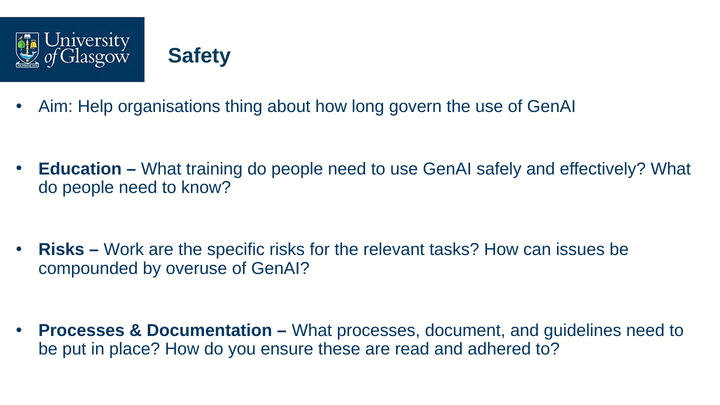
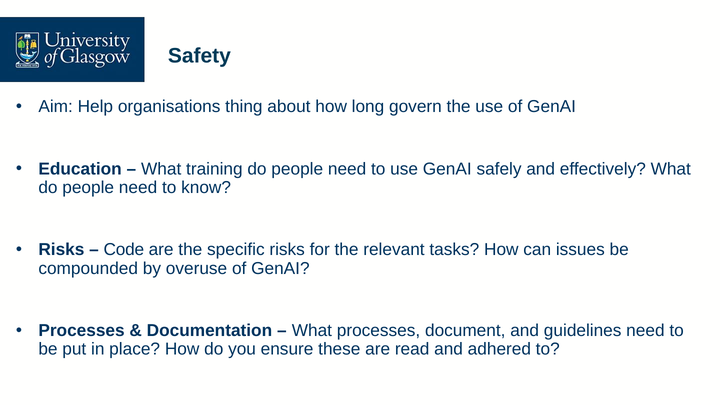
Work: Work -> Code
